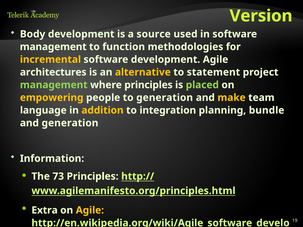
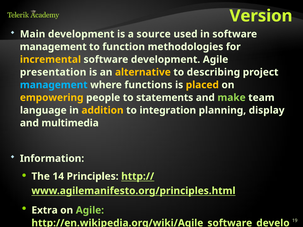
Body: Body -> Main
architectures: architectures -> presentation
statement: statement -> describing
management at (54, 85) colour: light green -> light blue
where principles: principles -> functions
placed colour: light green -> yellow
to generation: generation -> statements
make colour: yellow -> light green
bundle: bundle -> display
and generation: generation -> multimedia
73: 73 -> 14
Agile at (90, 210) colour: yellow -> light green
